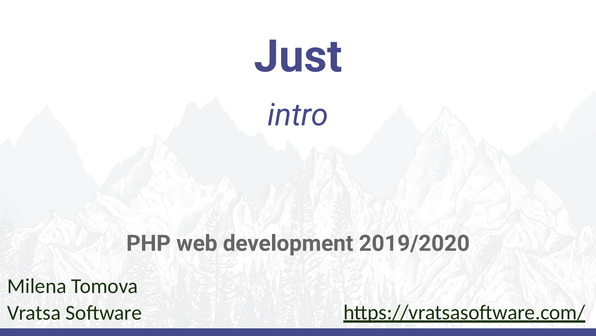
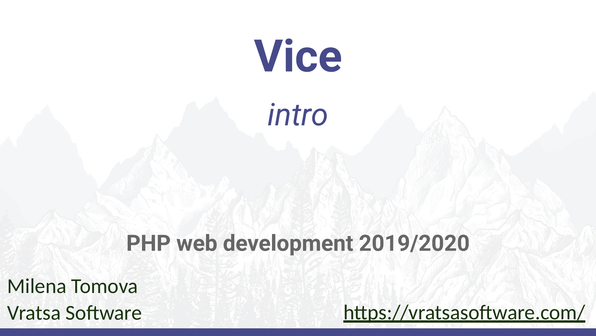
Just: Just -> Vice
